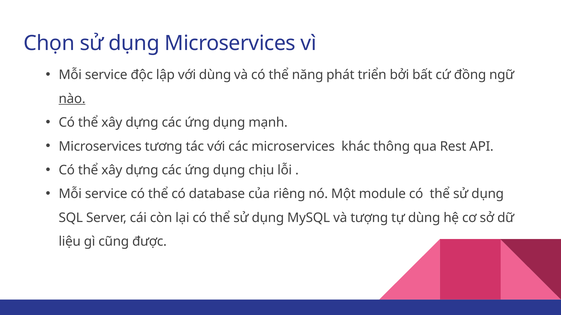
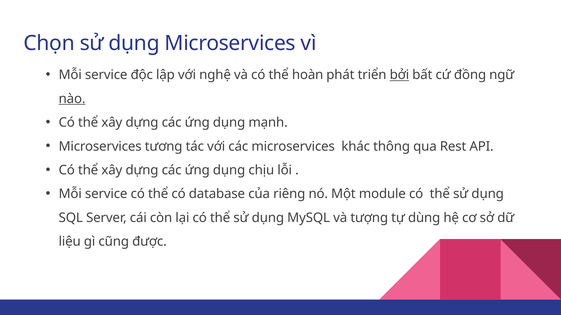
với dùng: dùng -> nghệ
năng: năng -> hoàn
bởi underline: none -> present
